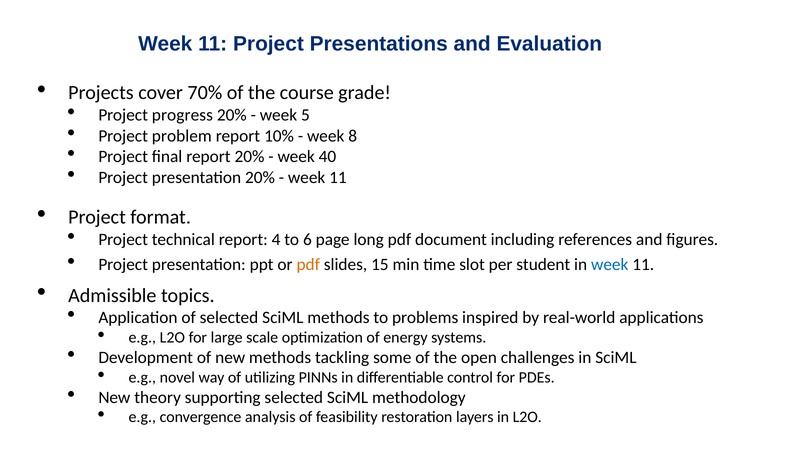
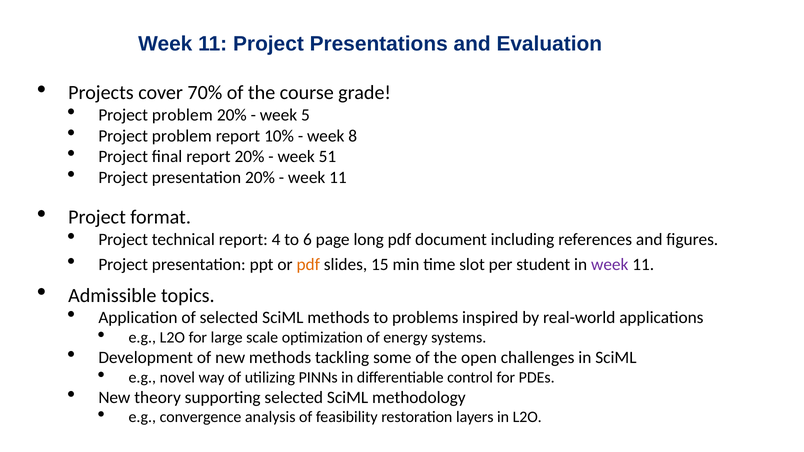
progress at (182, 115): progress -> problem
40: 40 -> 51
week at (610, 265) colour: blue -> purple
